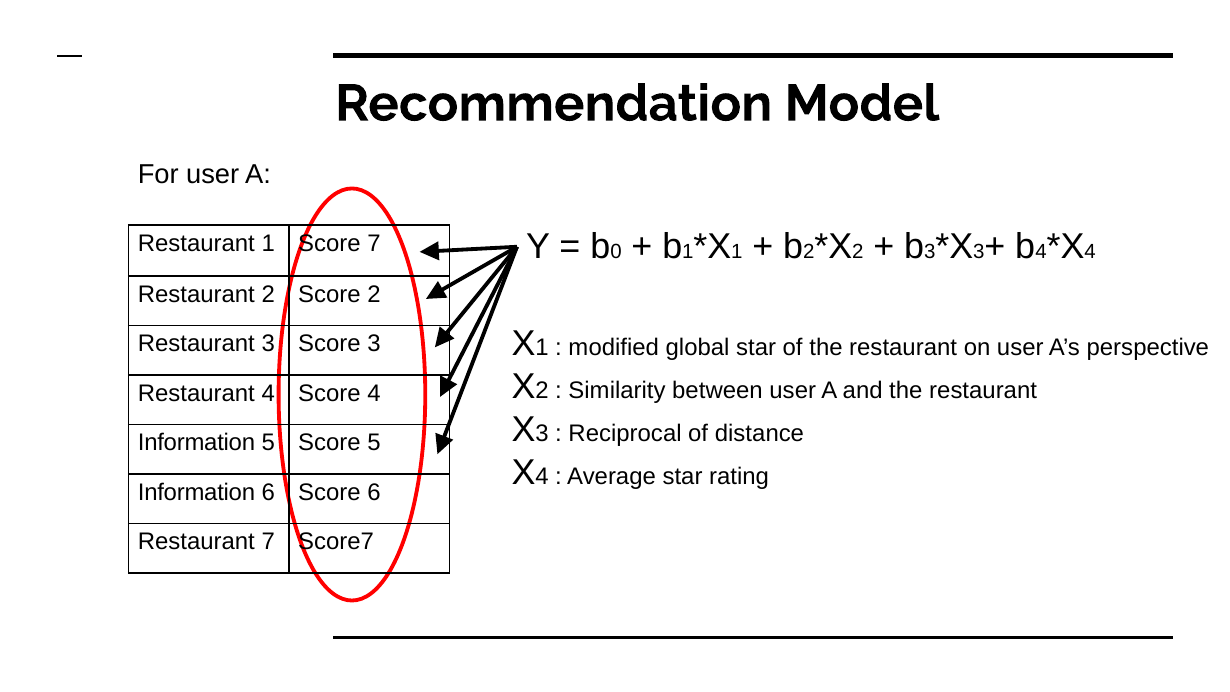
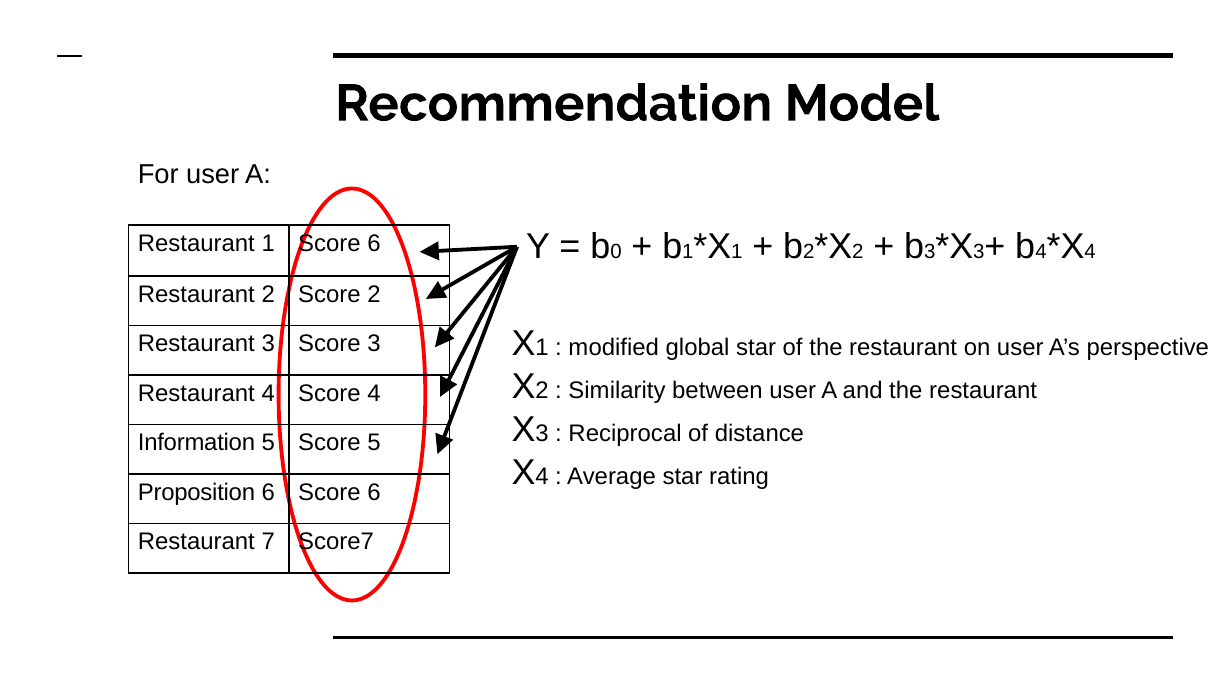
1 Score 7: 7 -> 6
Information at (196, 492): Information -> Proposition
